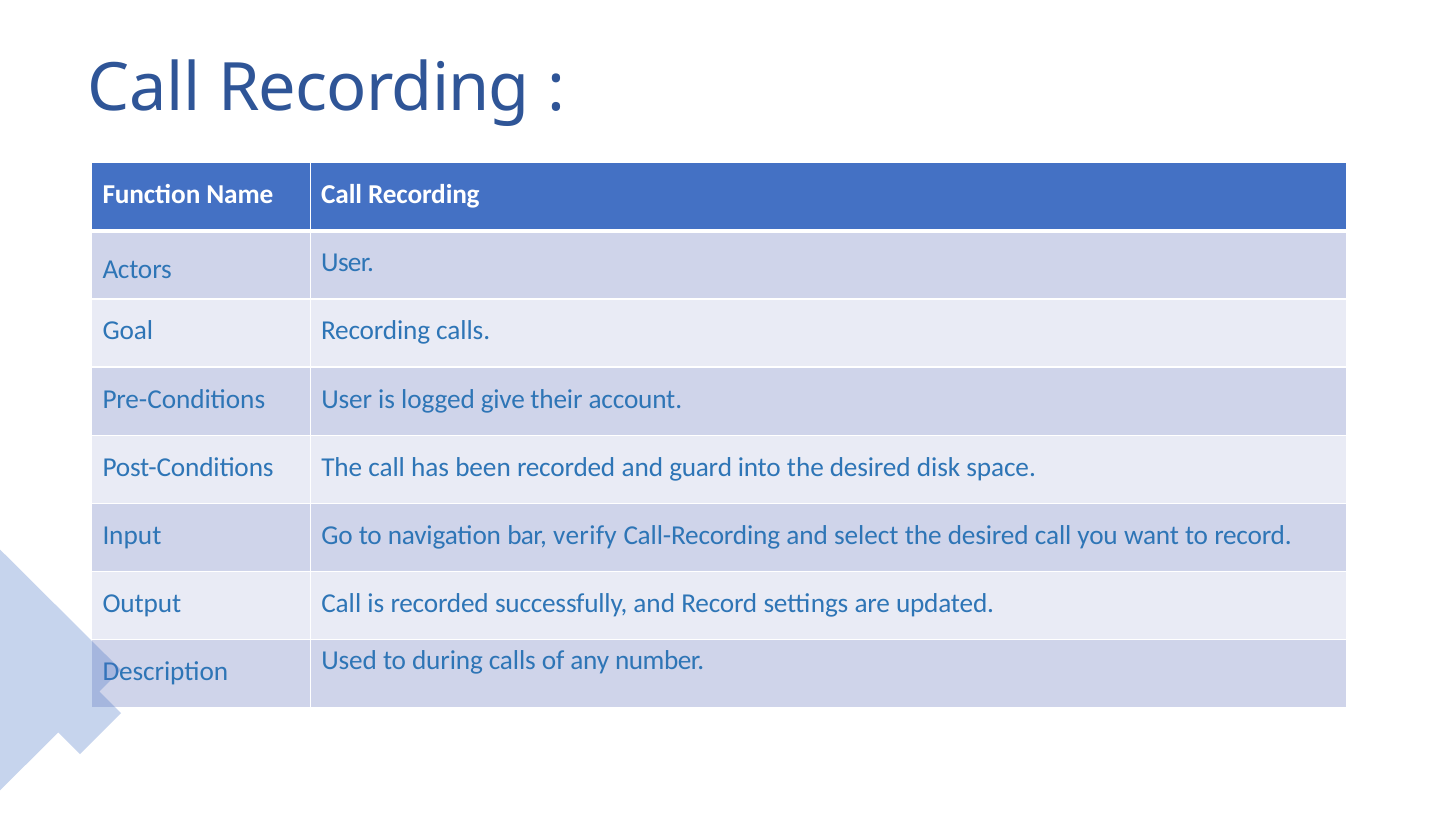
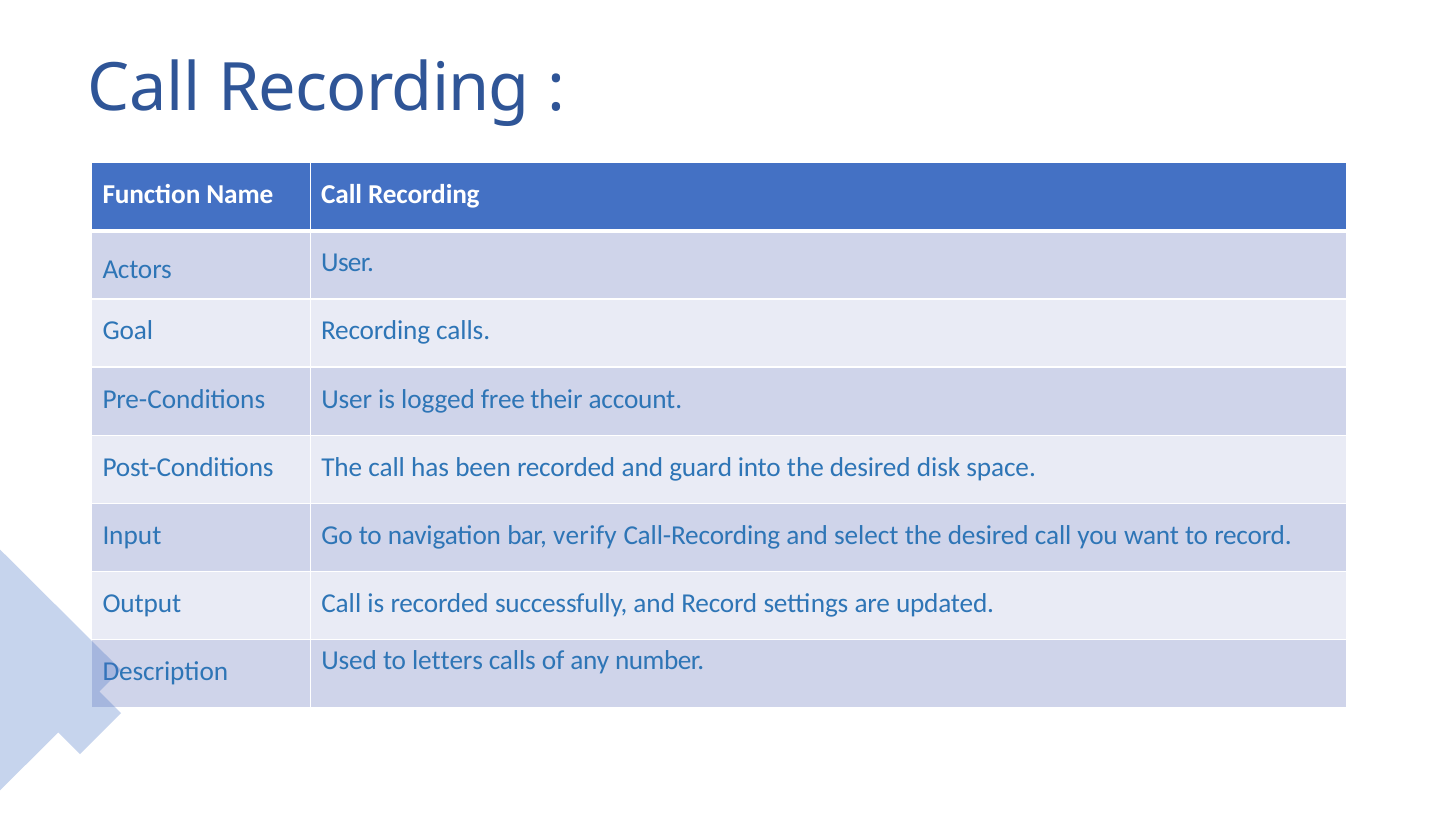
give: give -> free
during: during -> letters
